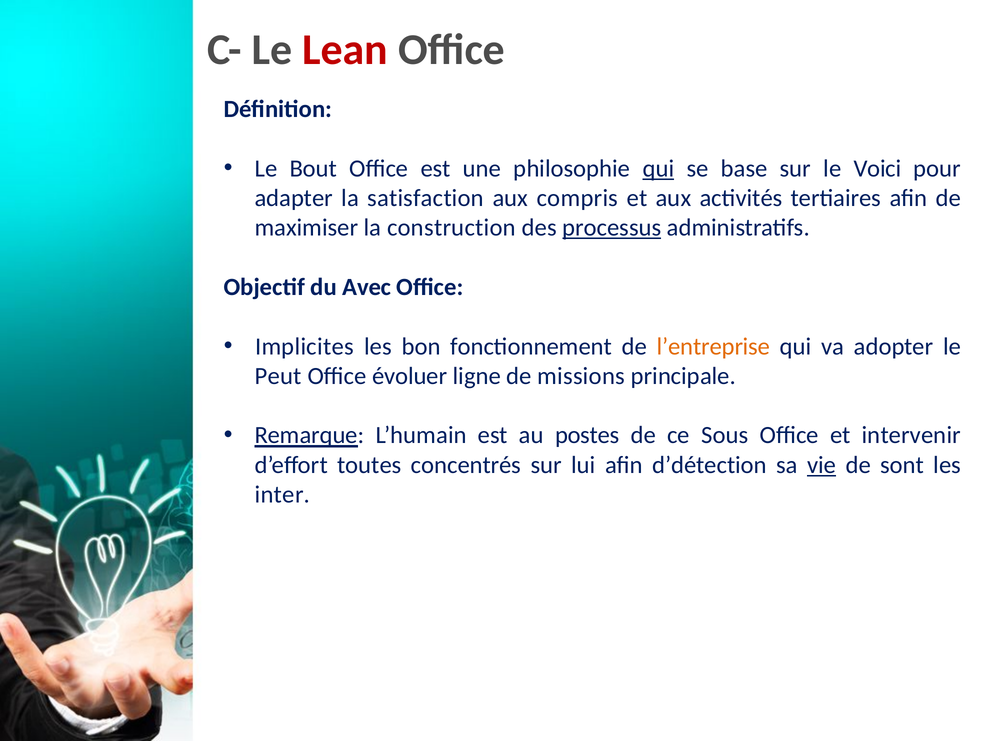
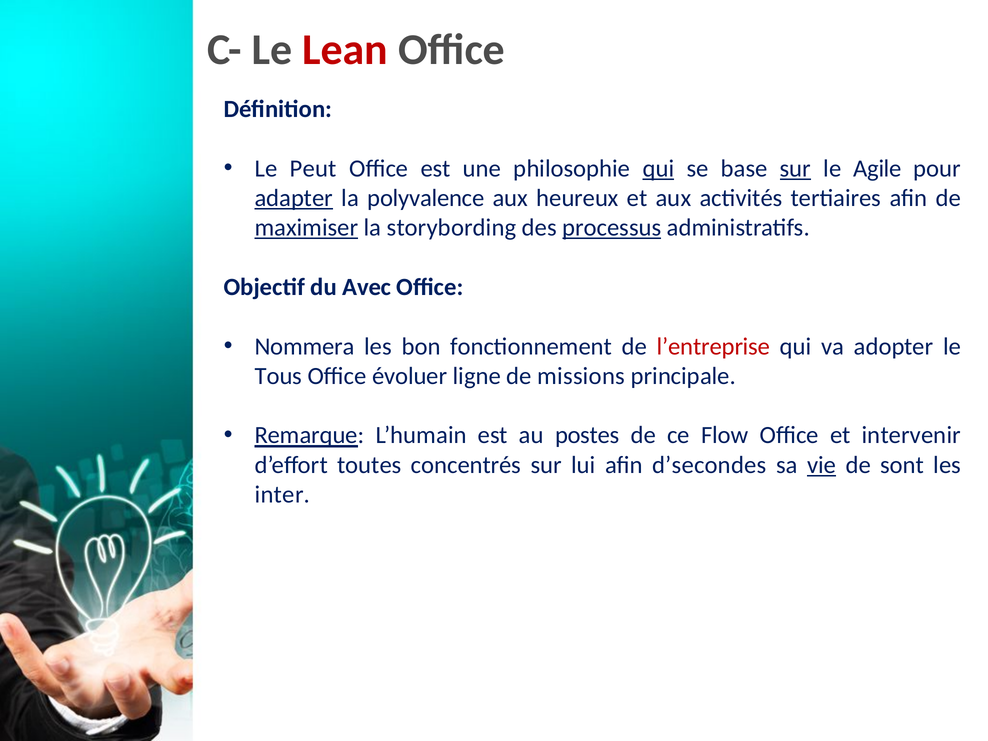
Bout: Bout -> Peut
sur at (795, 169) underline: none -> present
Voici: Voici -> Agile
adapter underline: none -> present
satisfaction: satisfaction -> polyvalence
compris: compris -> heureux
maximiser underline: none -> present
construction: construction -> storybording
Implicites: Implicites -> Nommera
l’entreprise colour: orange -> red
Peut: Peut -> Tous
Sous: Sous -> Flow
d’détection: d’détection -> d’secondes
